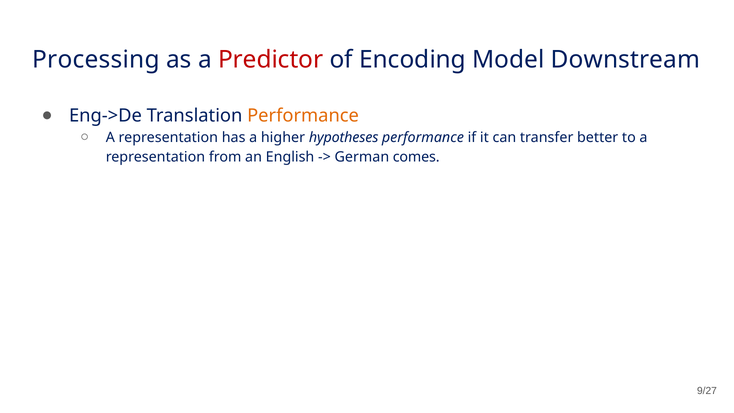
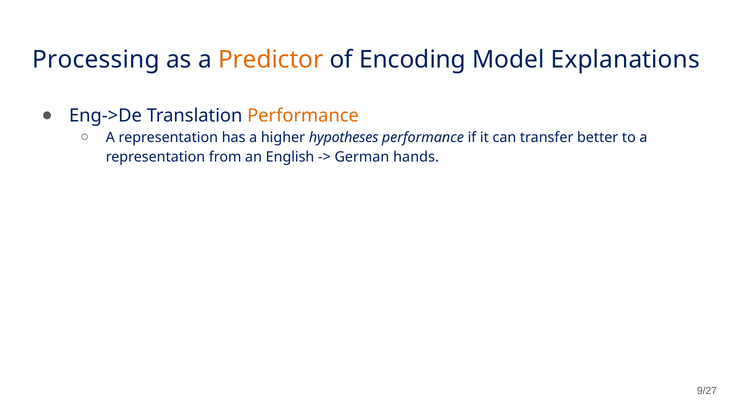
Predictor colour: red -> orange
Downstream: Downstream -> Explanations
comes: comes -> hands
